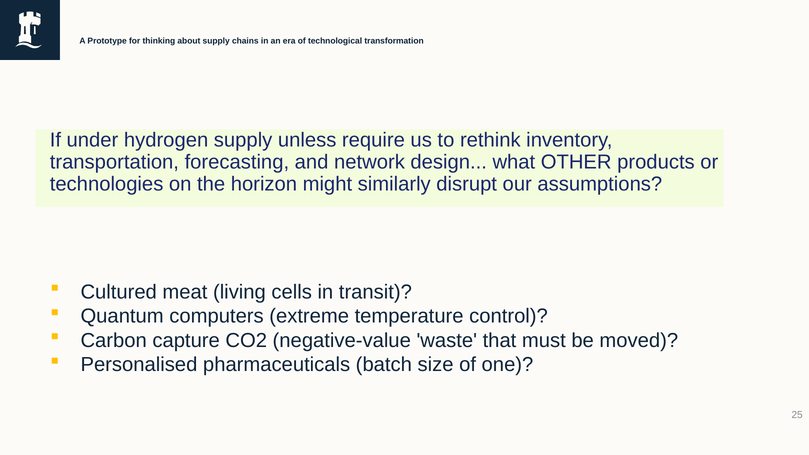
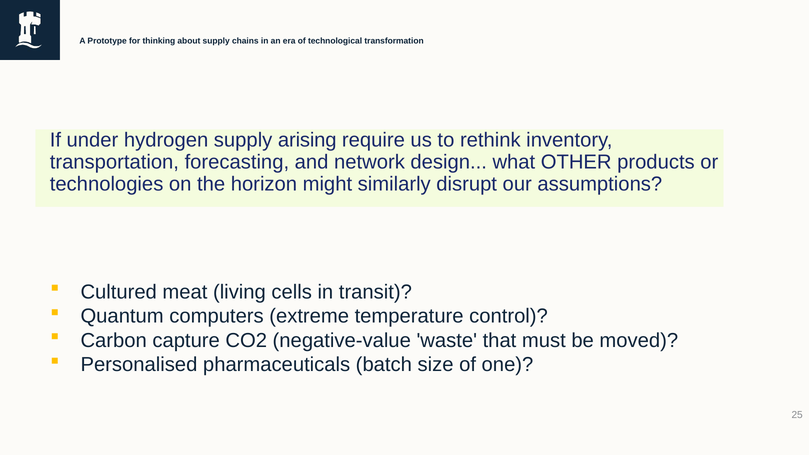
unless: unless -> arising
